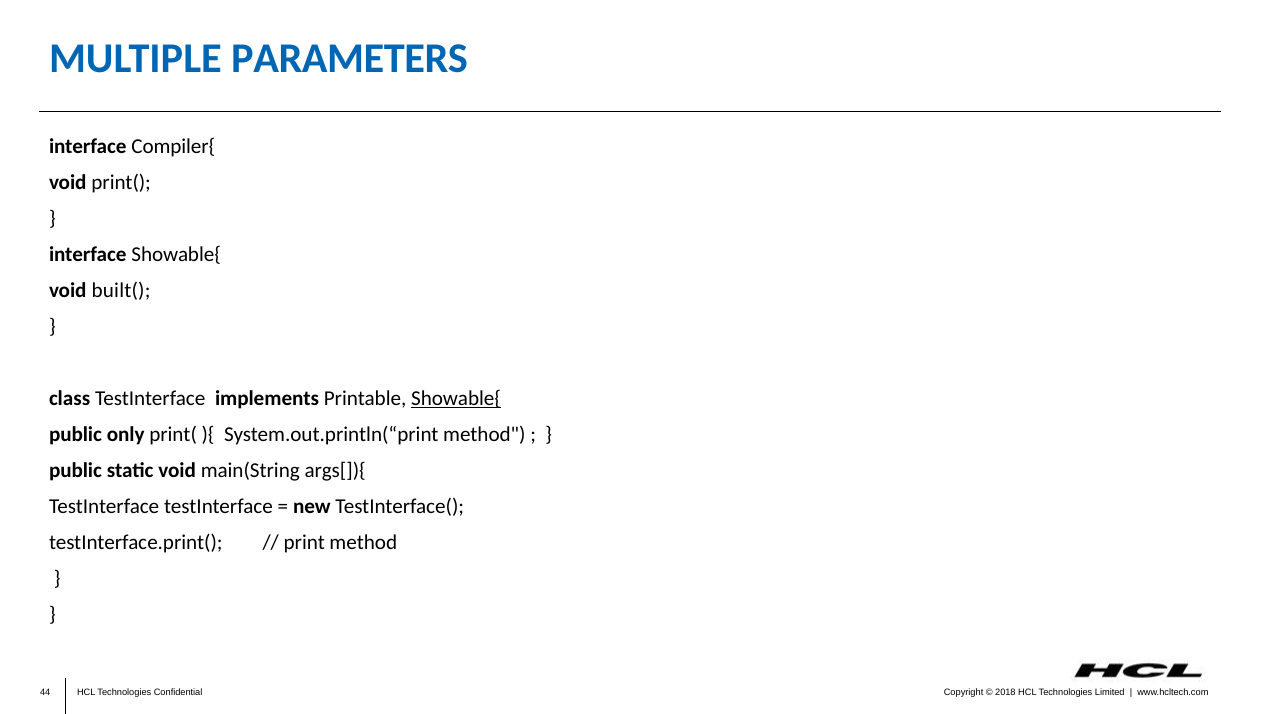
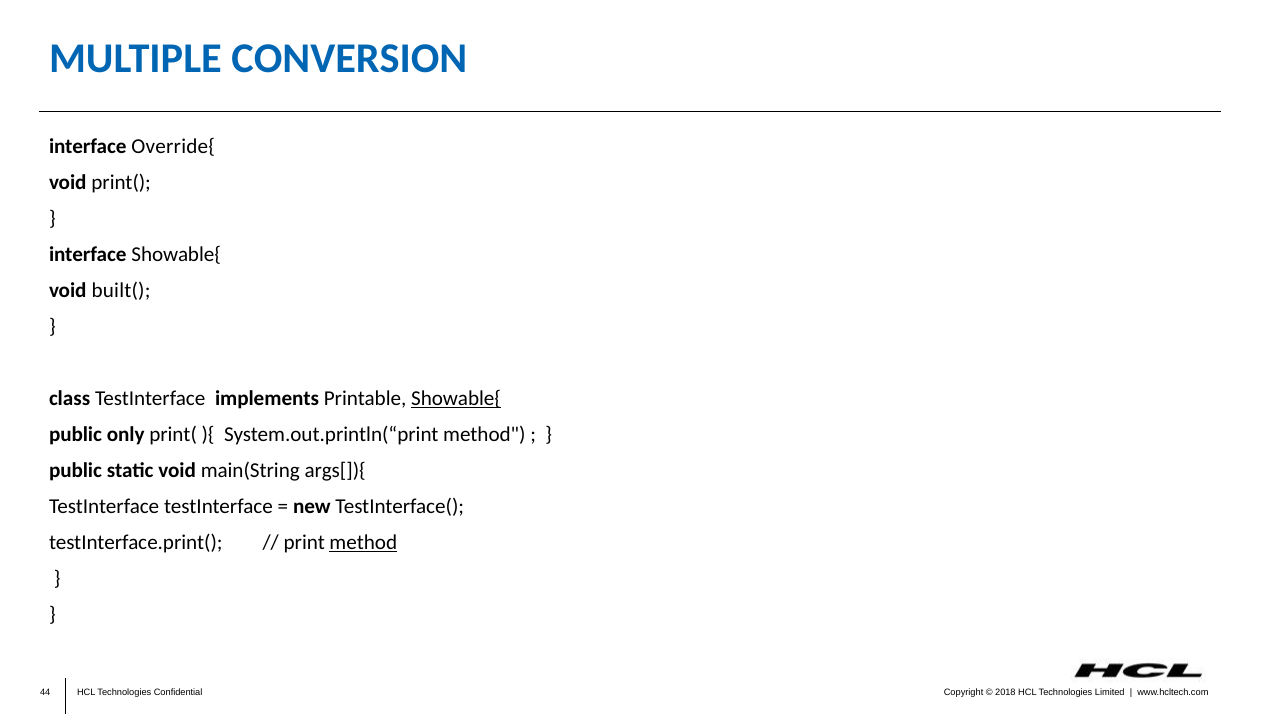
PARAMETERS: PARAMETERS -> CONVERSION
Compiler{: Compiler{ -> Override{
method at (363, 543) underline: none -> present
